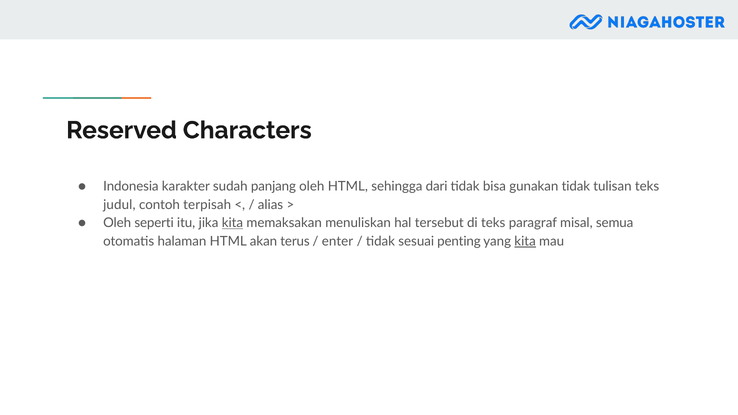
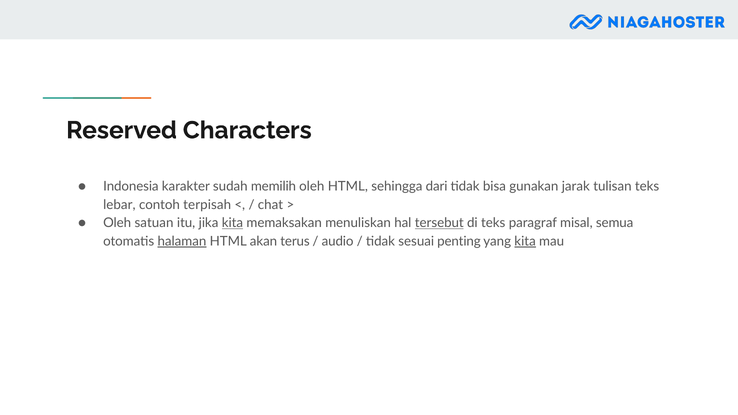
panjang: panjang -> memilih
gunakan tidak: tidak -> jarak
judul: judul -> lebar
alias: alias -> chat
seperti: seperti -> satuan
tersebut underline: none -> present
halaman underline: none -> present
enter: enter -> audio
